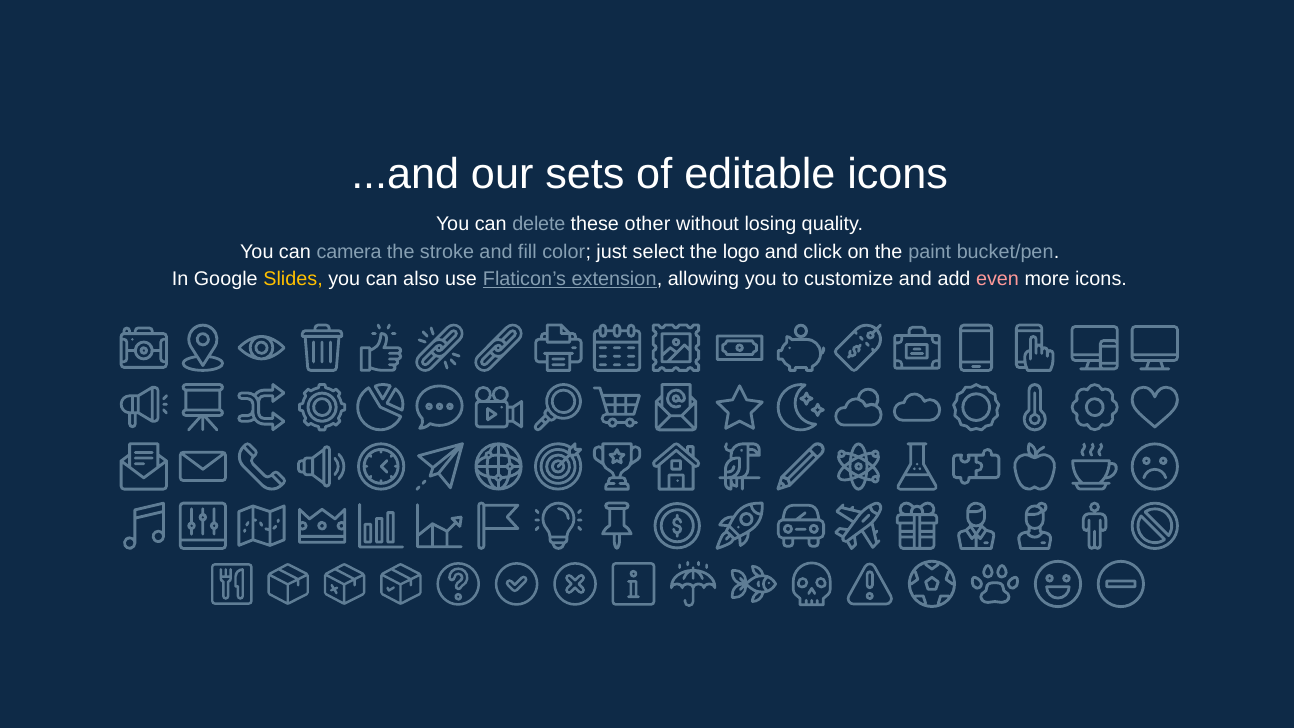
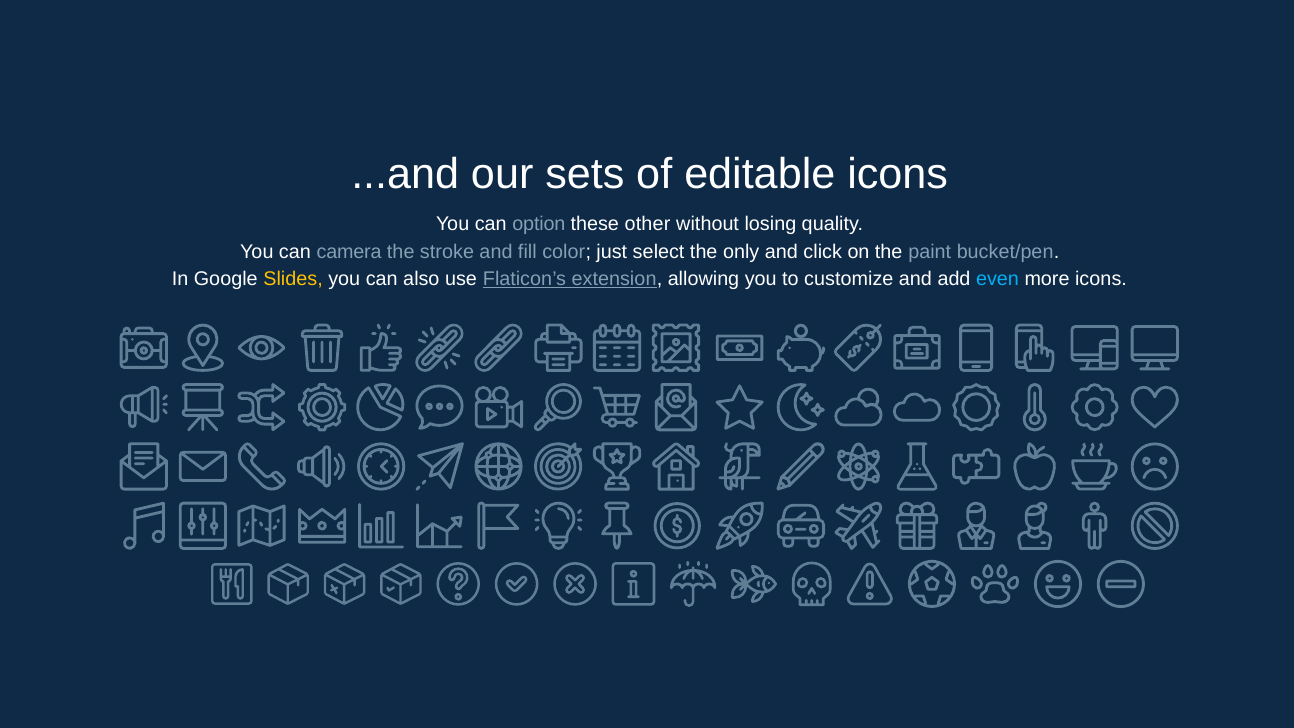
delete: delete -> option
logo: logo -> only
even colour: pink -> light blue
